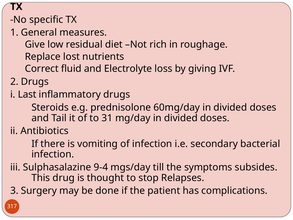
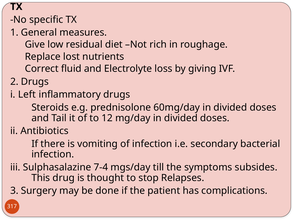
Last: Last -> Left
31: 31 -> 12
9-4: 9-4 -> 7-4
